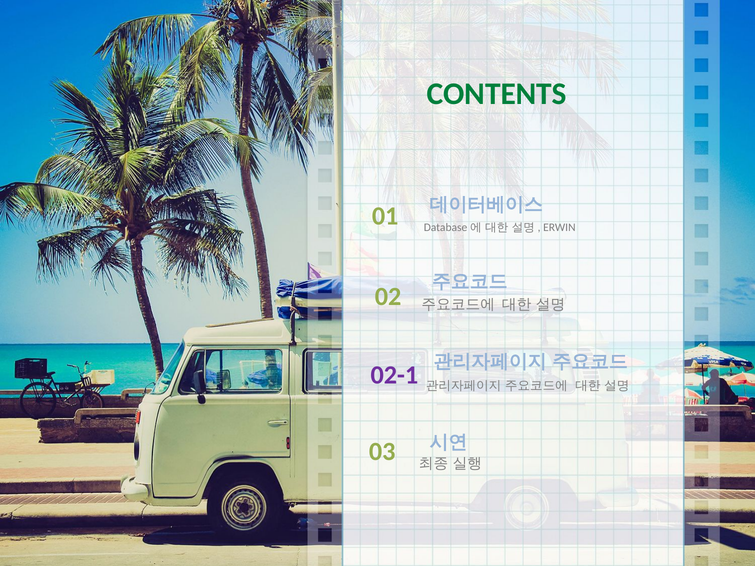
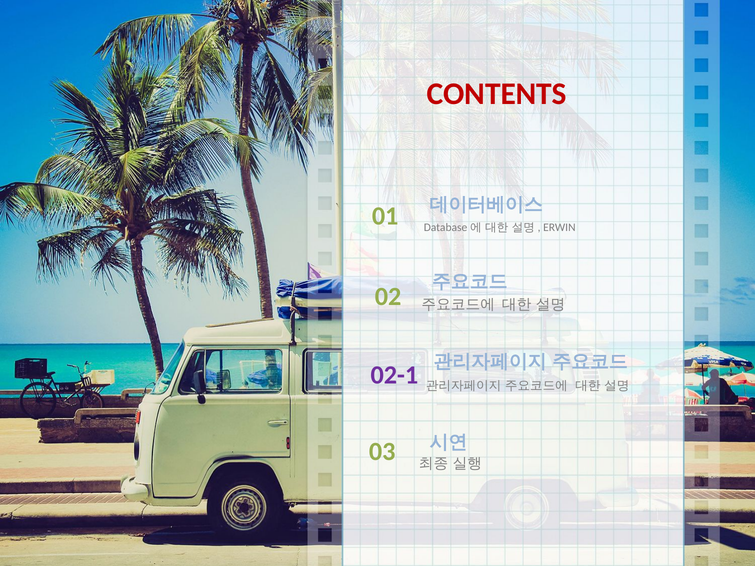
CONTENTS colour: green -> red
